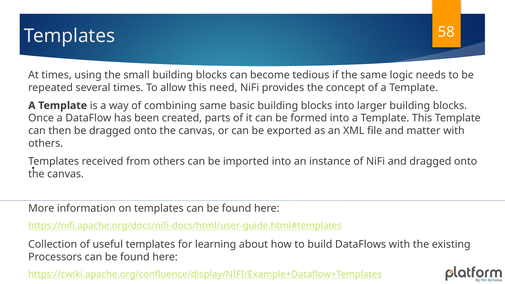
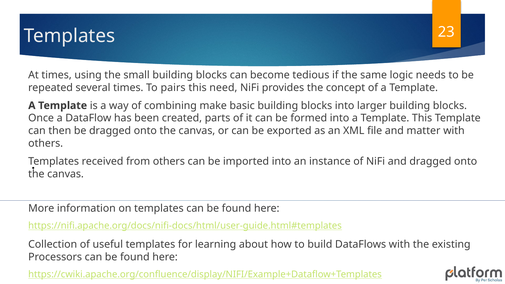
58: 58 -> 23
allow: allow -> pairs
combining same: same -> make
